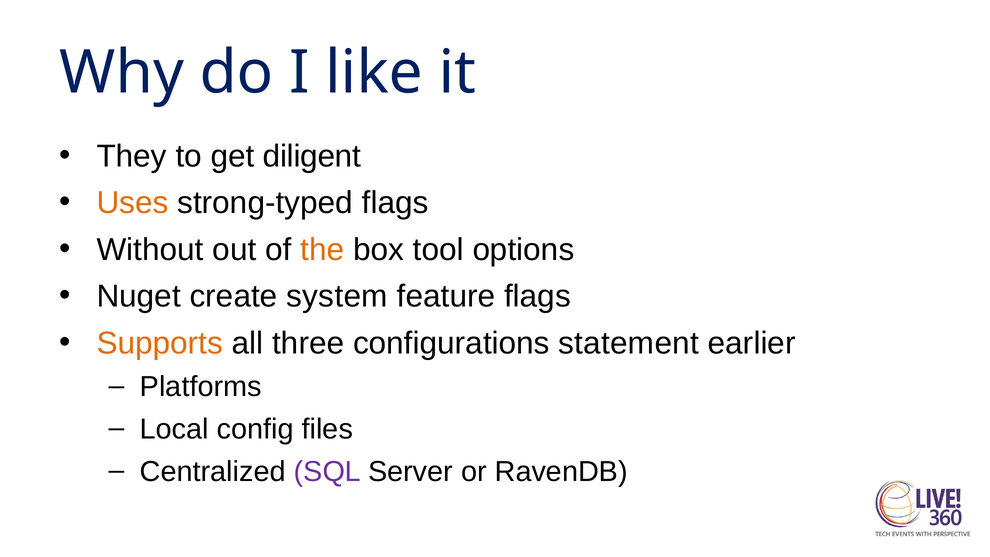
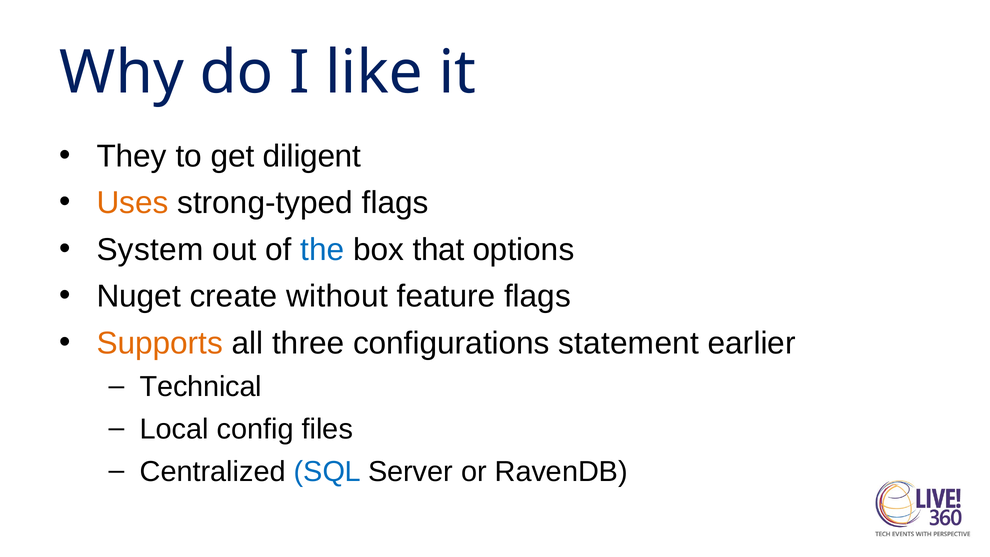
Without: Without -> System
the colour: orange -> blue
tool: tool -> that
system: system -> without
Platforms: Platforms -> Technical
SQL colour: purple -> blue
